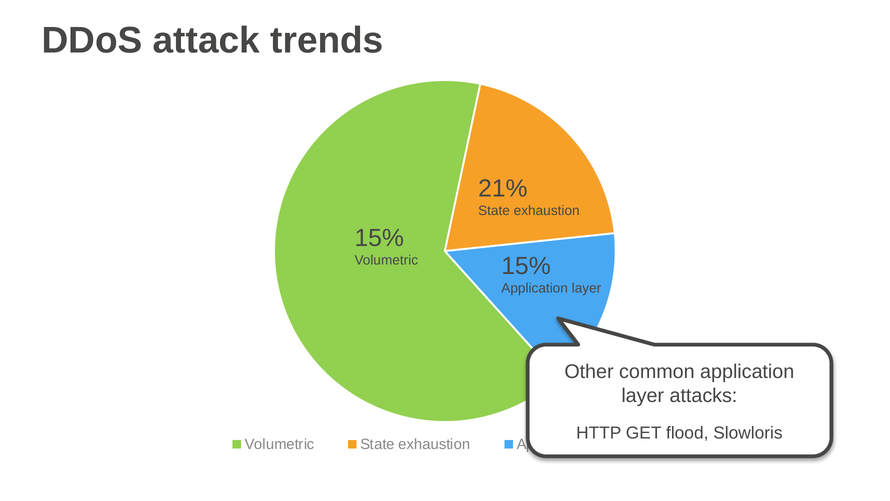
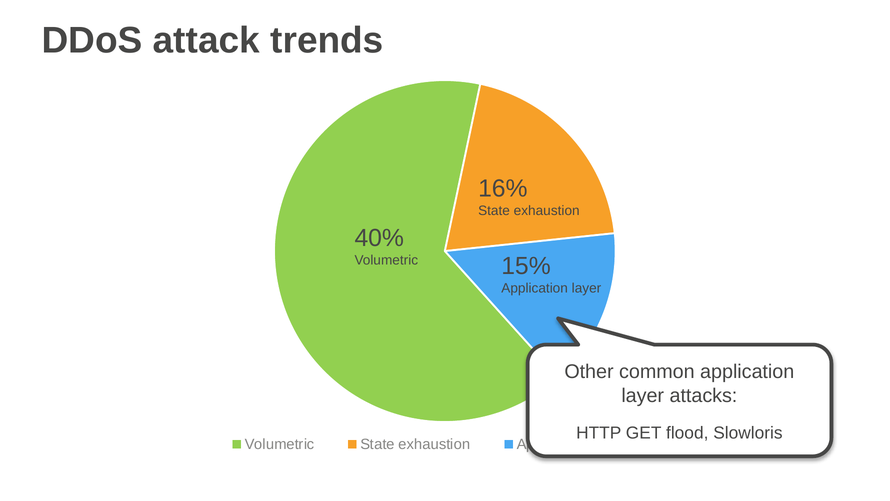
21%: 21% -> 16%
15% at (379, 238): 15% -> 40%
